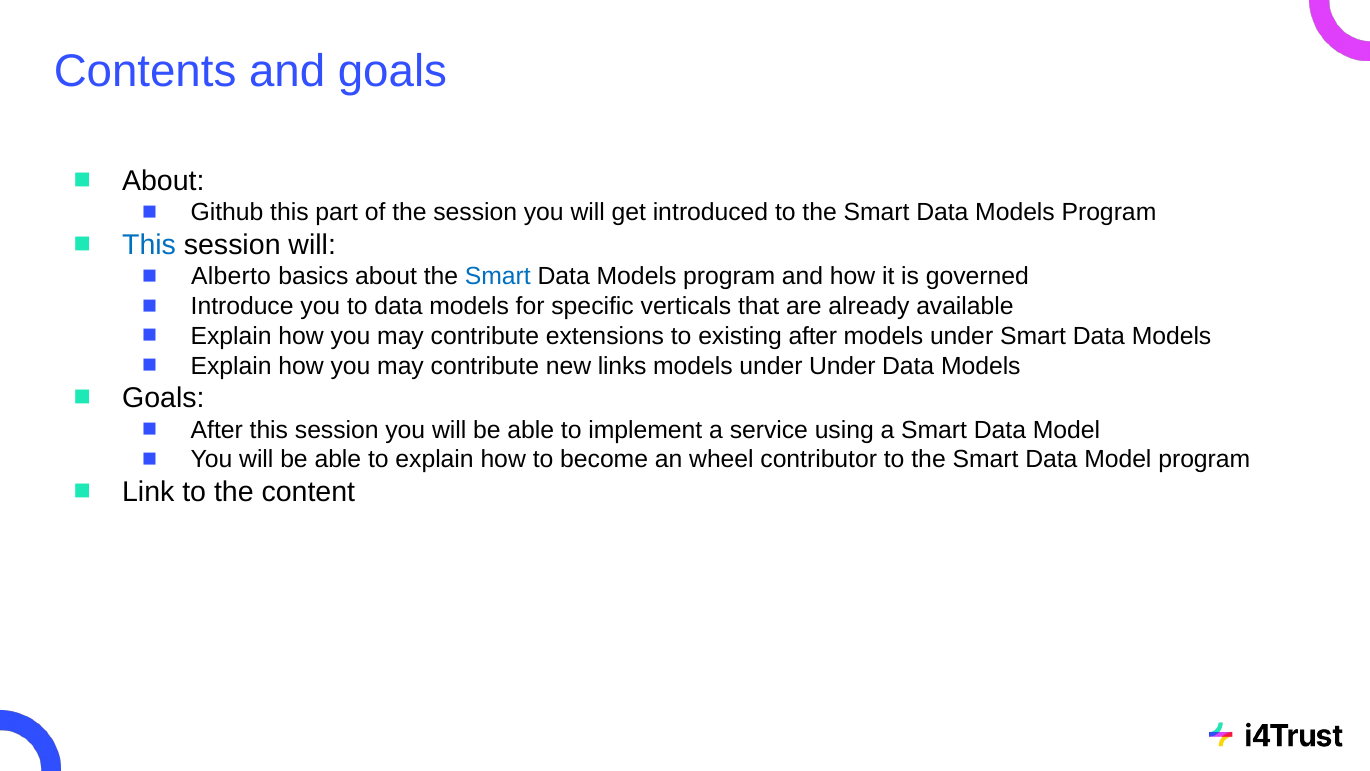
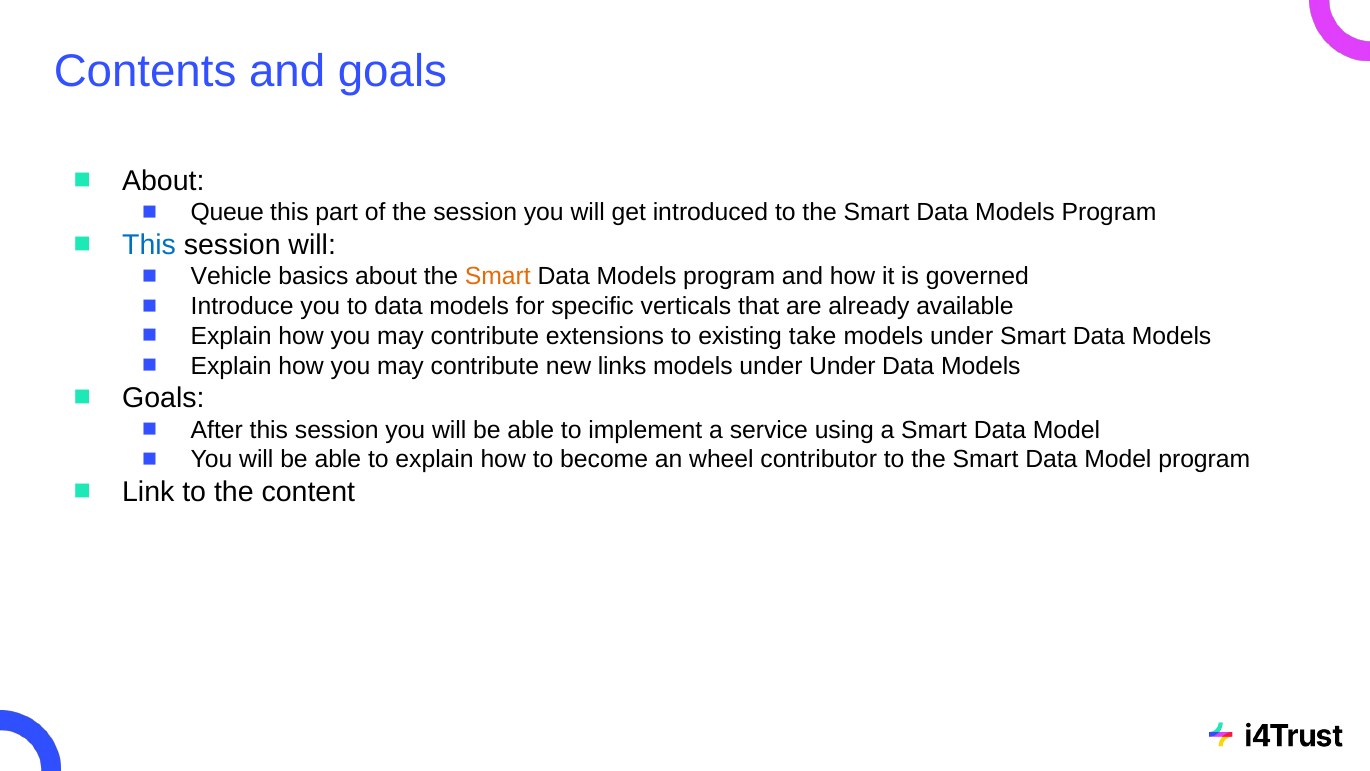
Github: Github -> Queue
Alberto: Alberto -> Vehicle
Smart at (498, 277) colour: blue -> orange
existing after: after -> take
